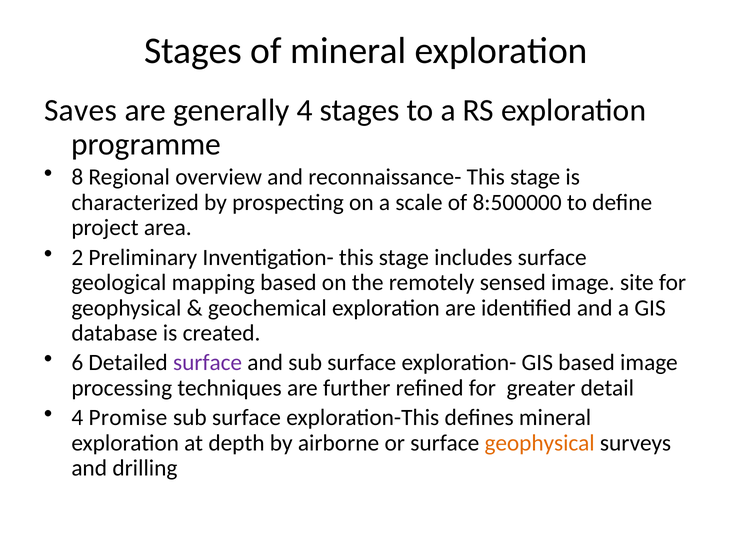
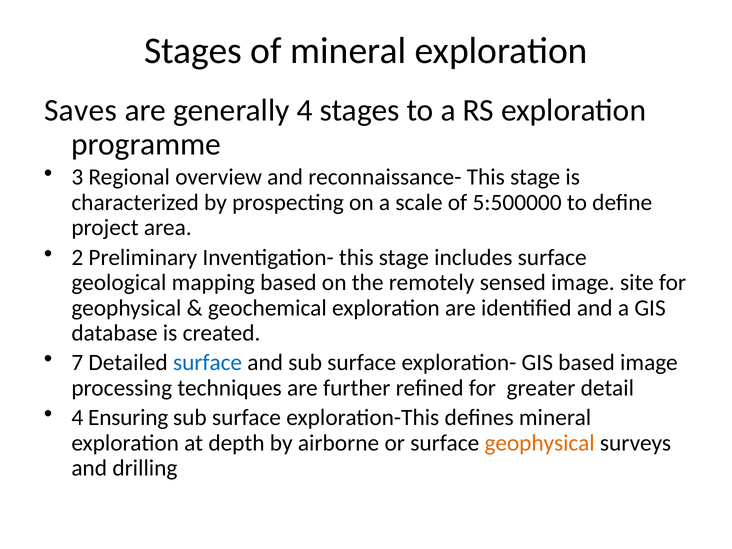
8: 8 -> 3
8:500000: 8:500000 -> 5:500000
6: 6 -> 7
surface at (208, 363) colour: purple -> blue
Promise: Promise -> Ensuring
